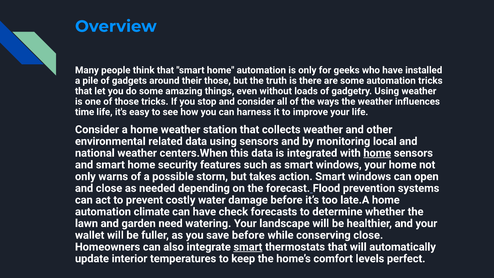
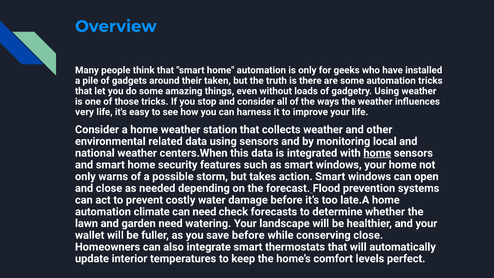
their those: those -> taken
time: time -> very
can have: have -> need
smart at (248, 247) underline: present -> none
